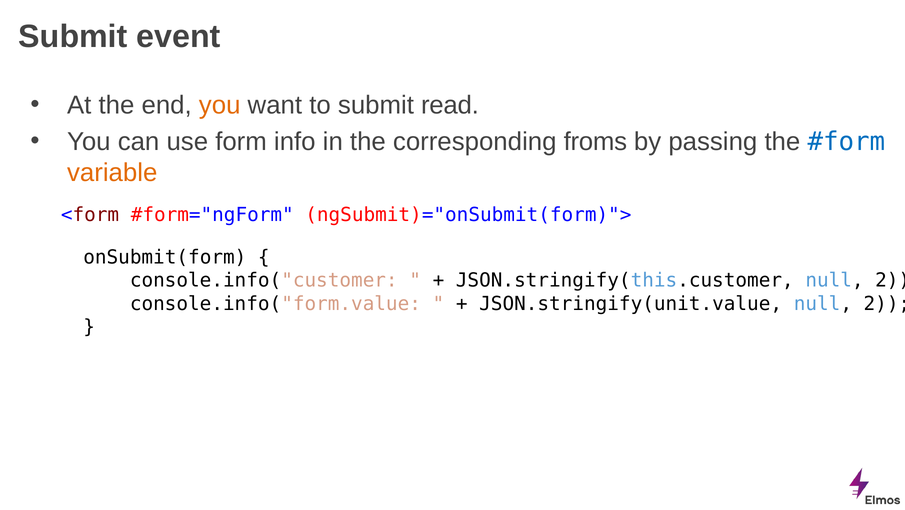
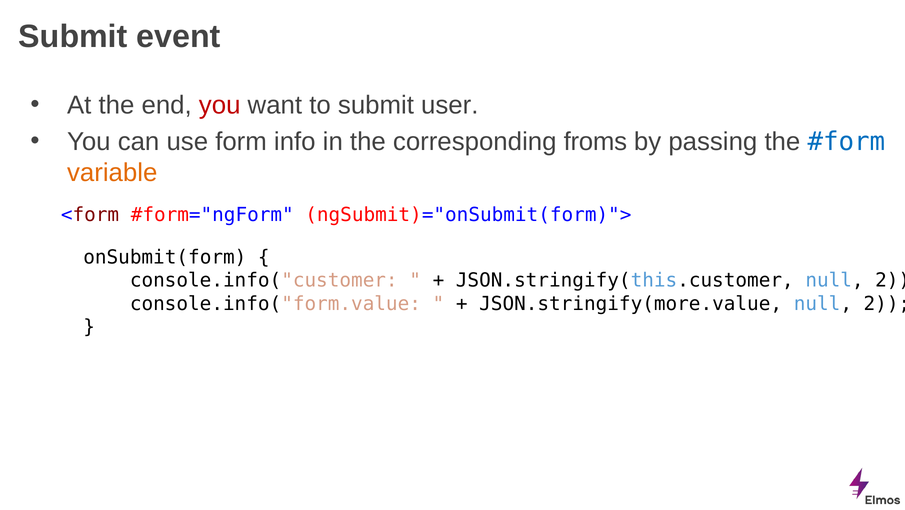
you at (220, 105) colour: orange -> red
read: read -> user
JSON.stringify(unit.value: JSON.stringify(unit.value -> JSON.stringify(more.value
